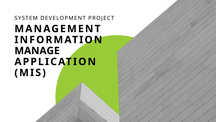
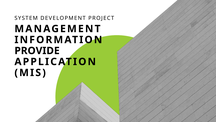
MANAGE: MANAGE -> PROVIDE
